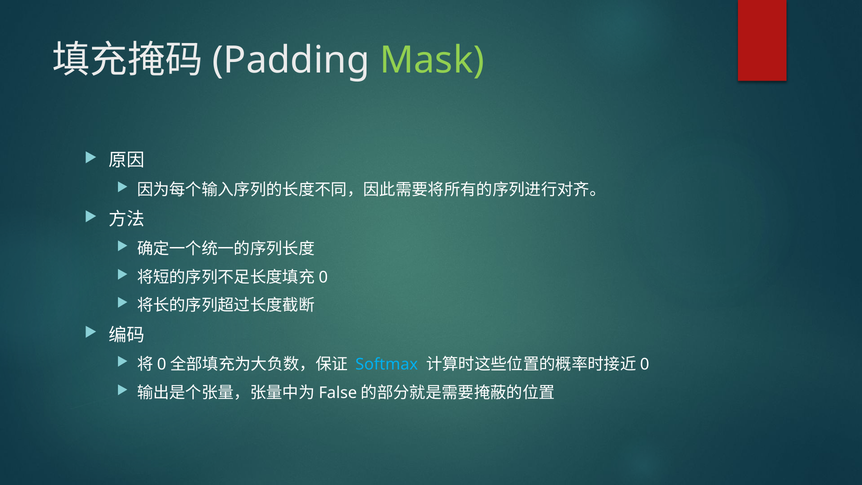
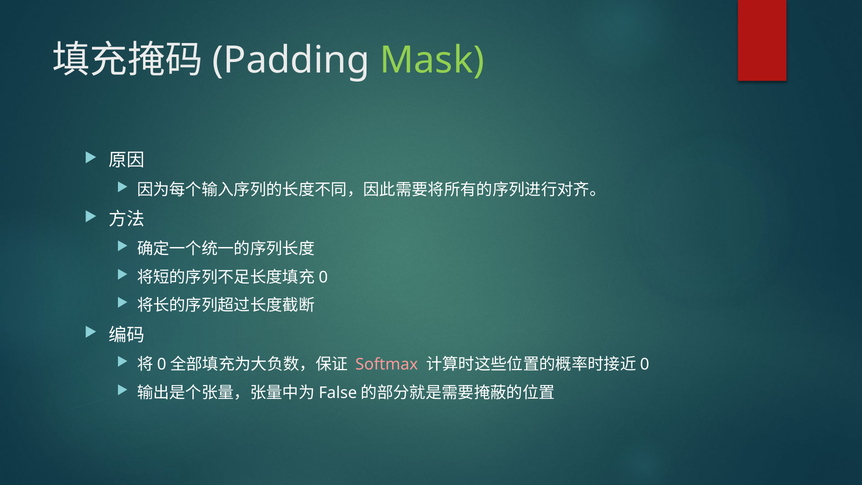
Softmax colour: light blue -> pink
